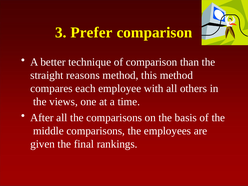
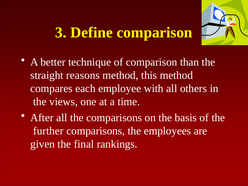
Prefer: Prefer -> Define
middle: middle -> further
